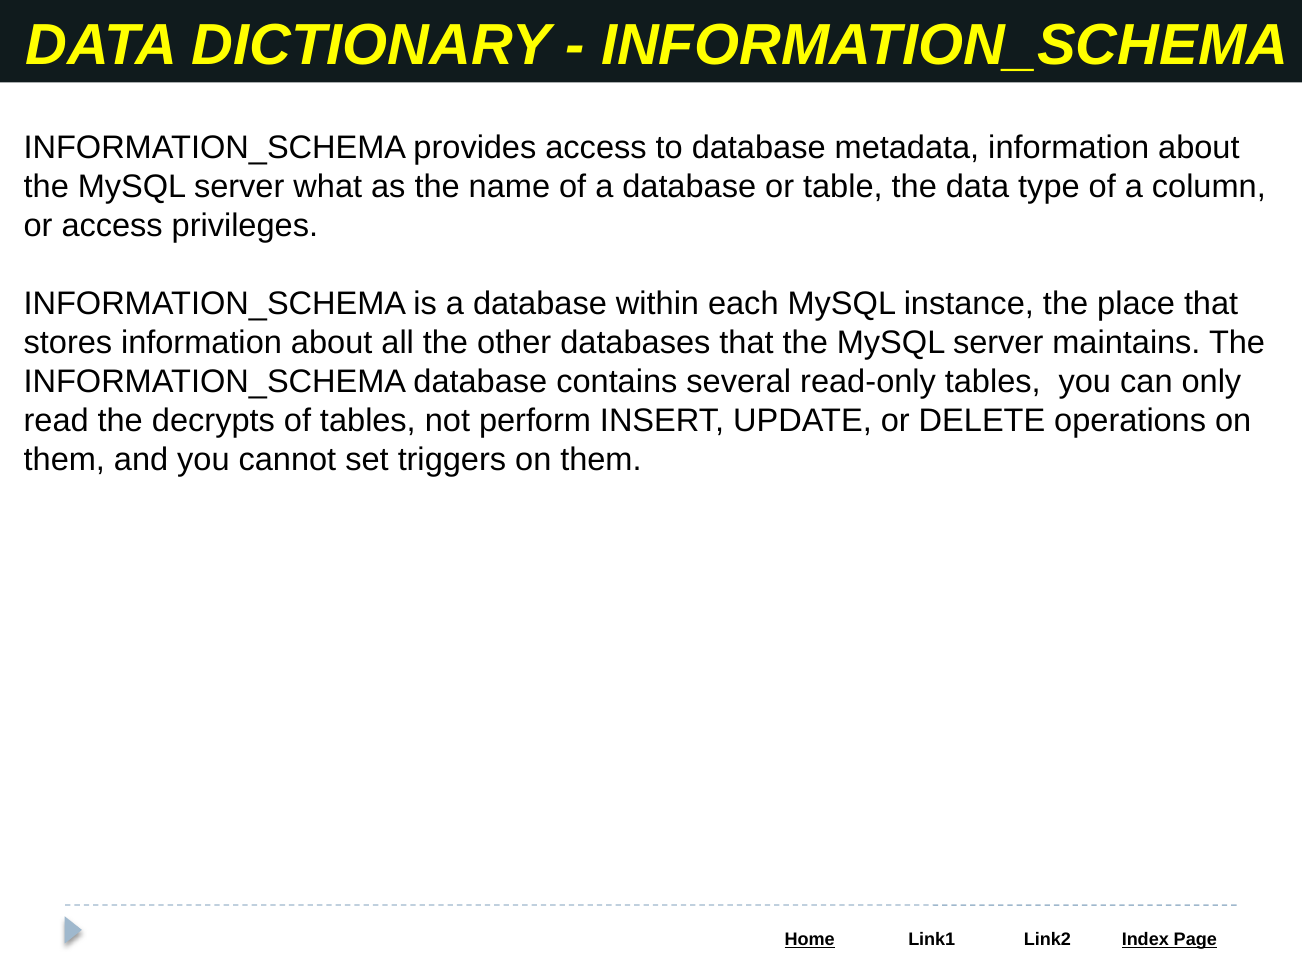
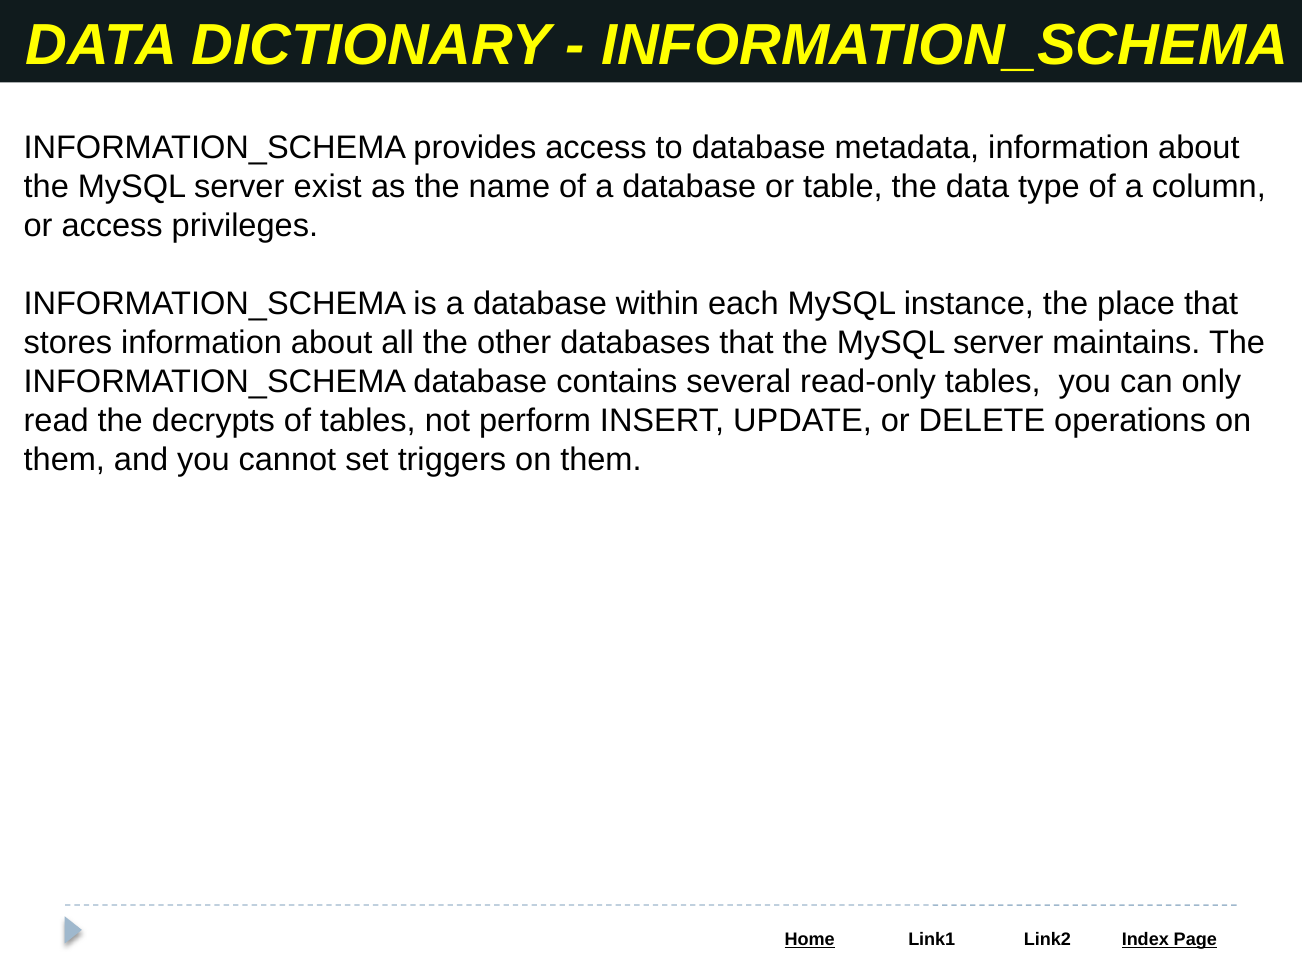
what: what -> exist
